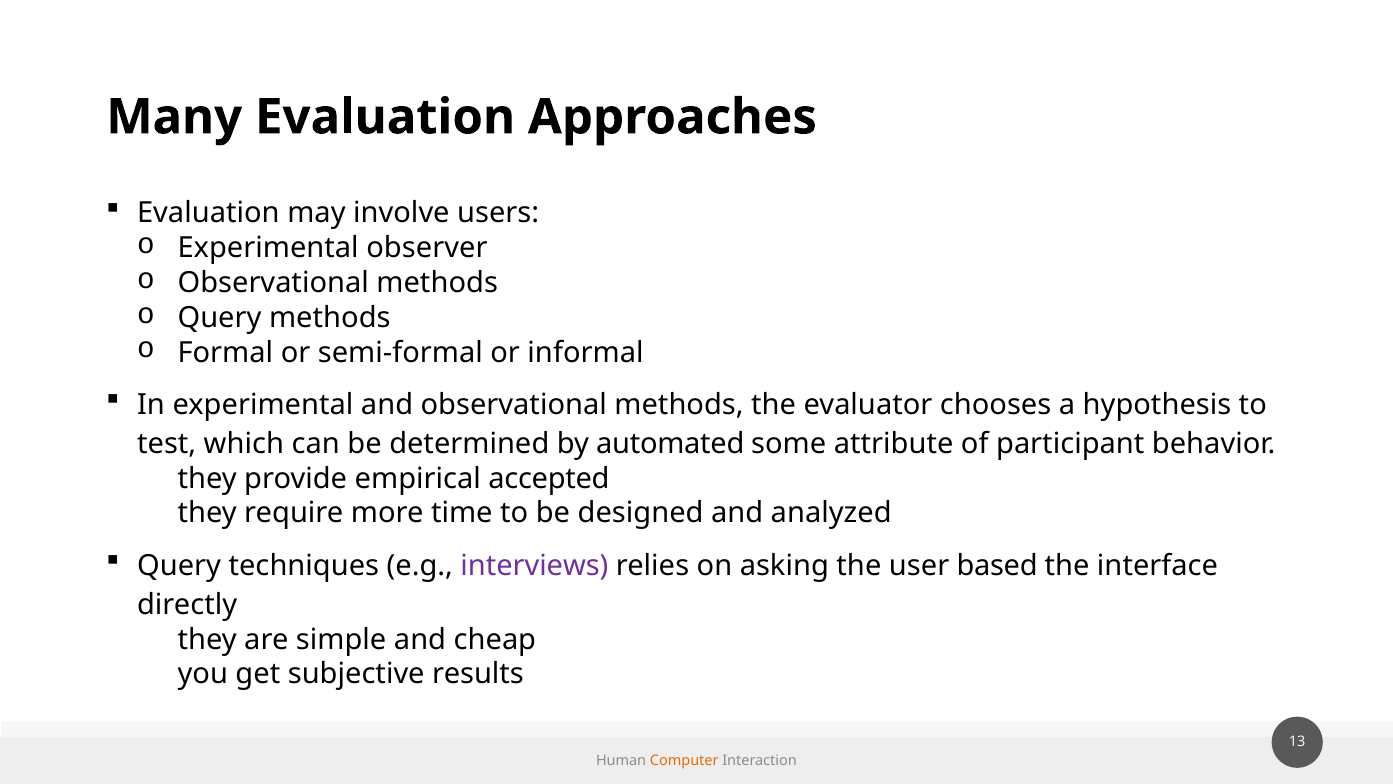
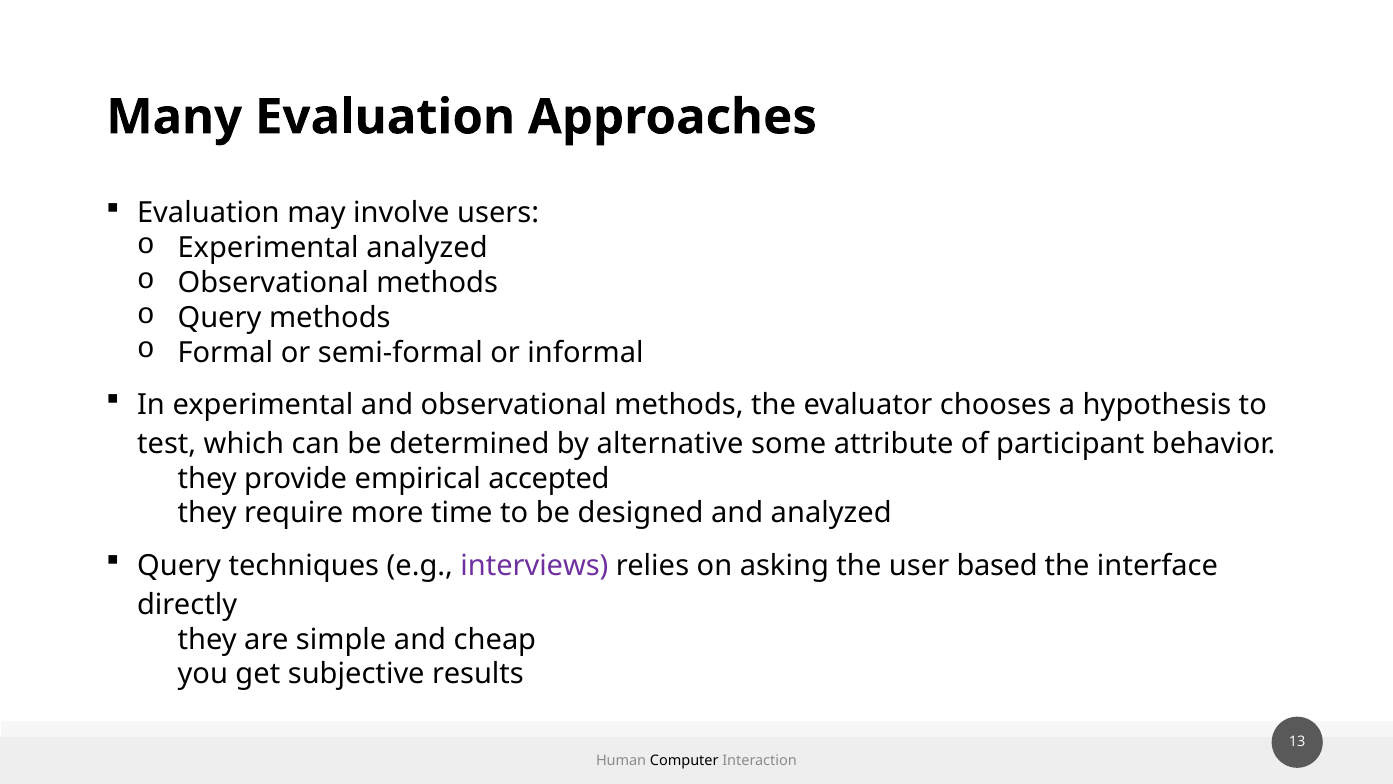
Experimental observer: observer -> analyzed
automated: automated -> alternative
Computer colour: orange -> black
